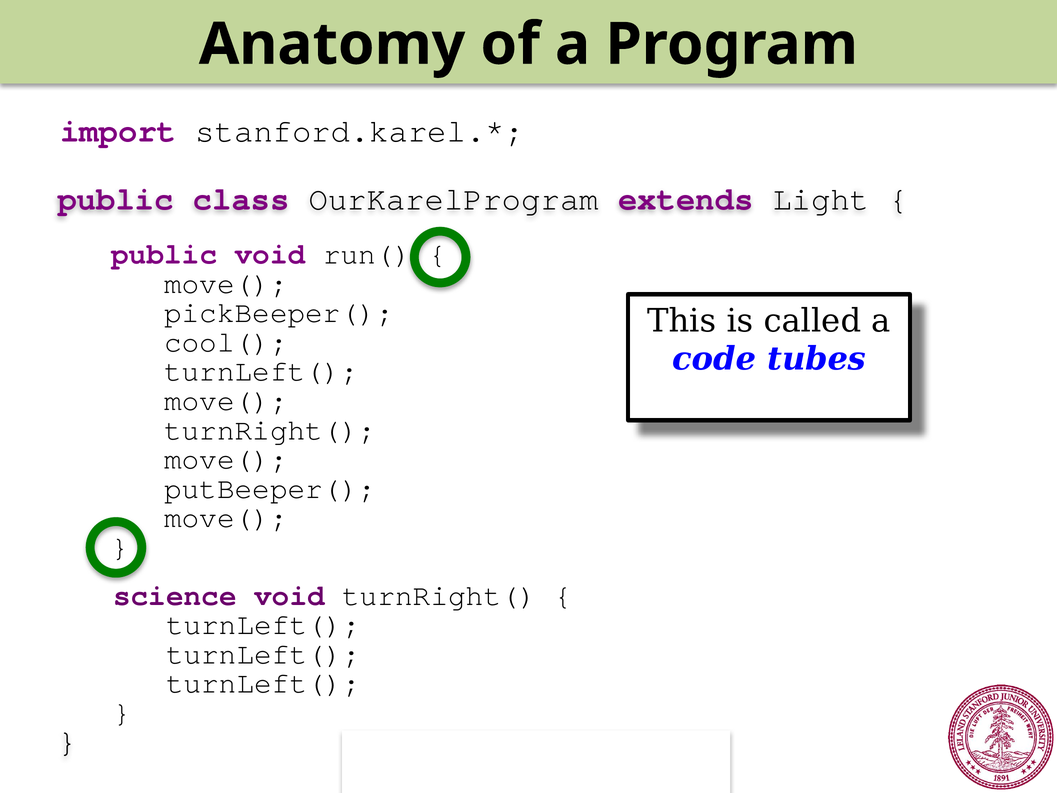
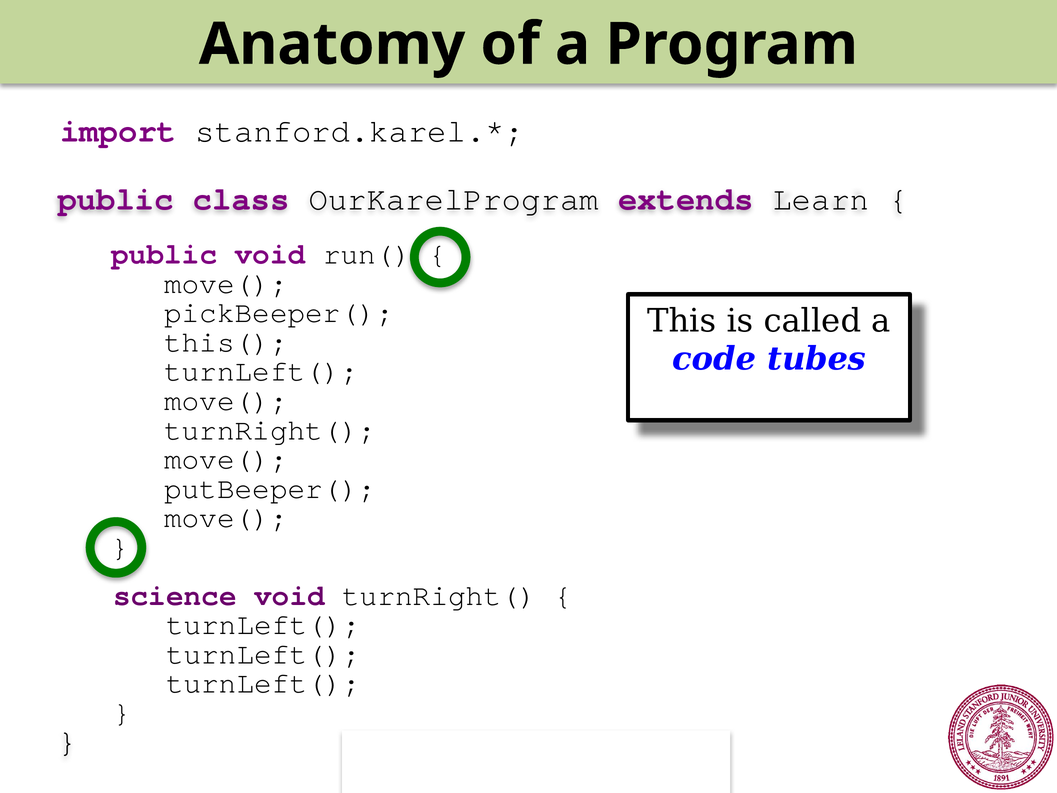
Light: Light -> Learn
cool(: cool( -> this(
